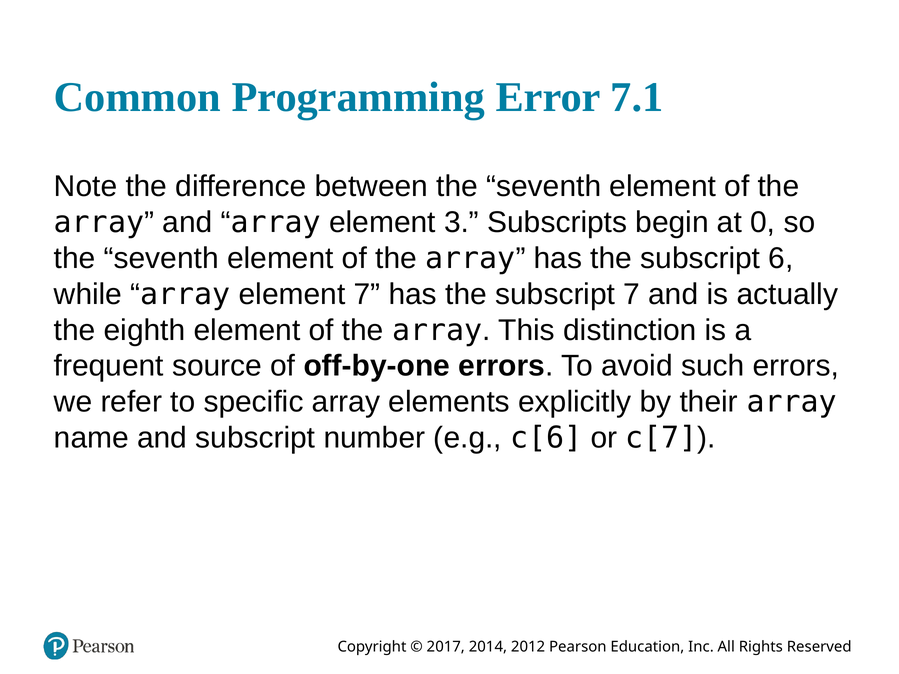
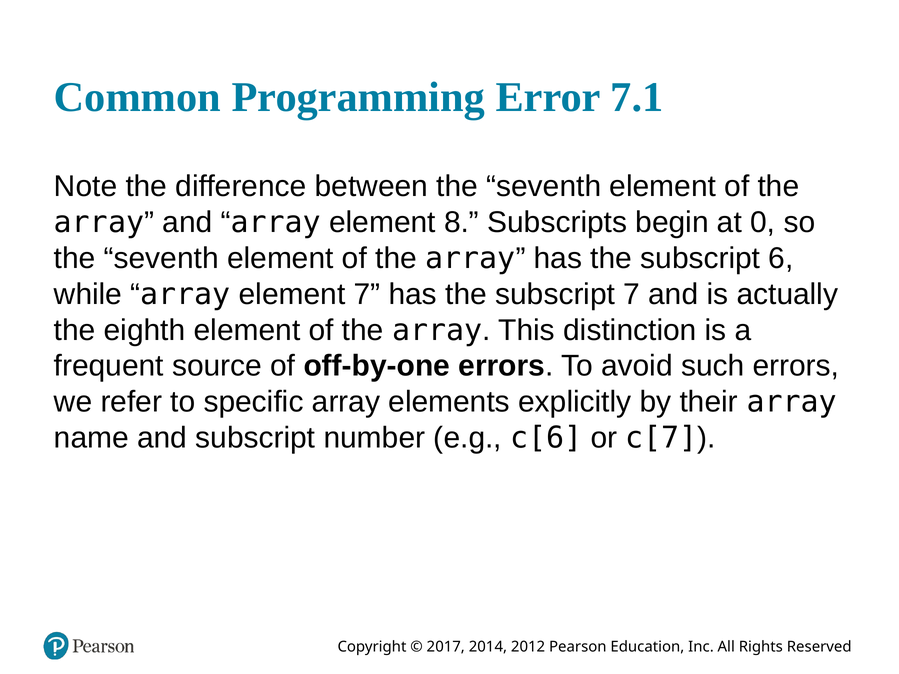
3: 3 -> 8
